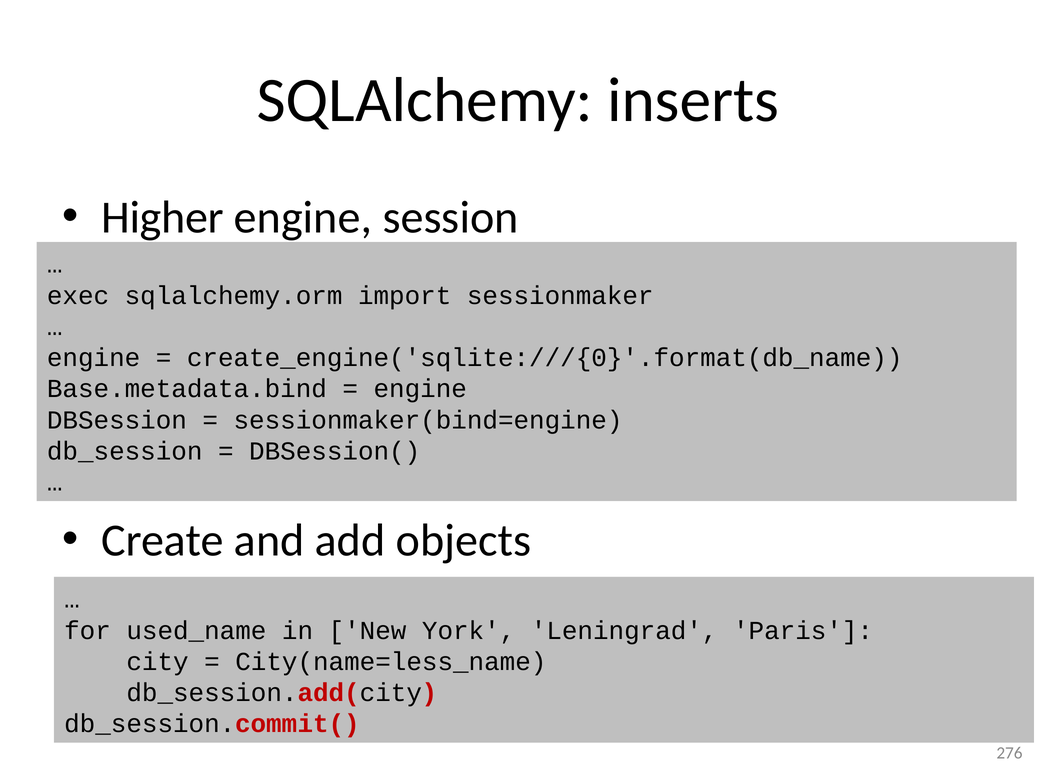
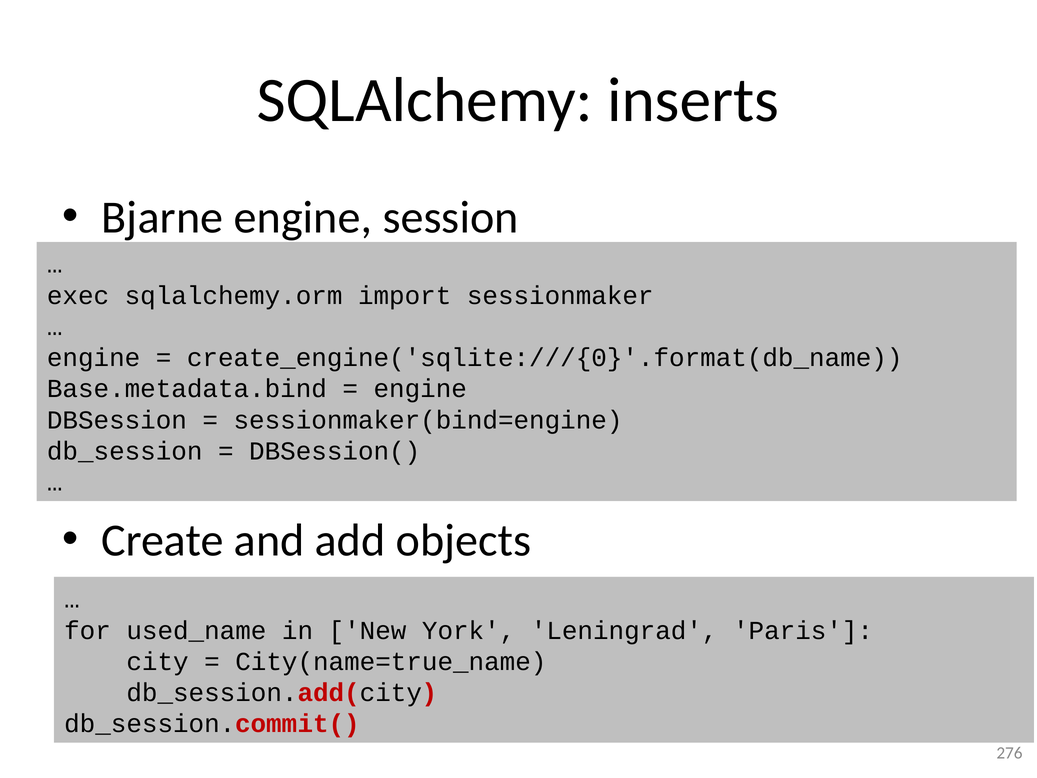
Higher: Higher -> Bjarne
City(name=less_name: City(name=less_name -> City(name=true_name
